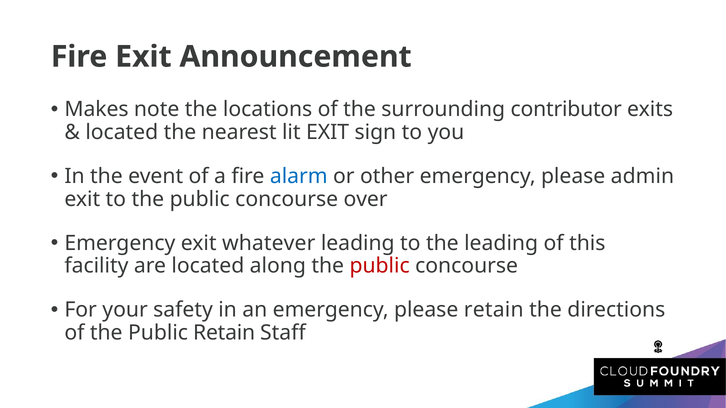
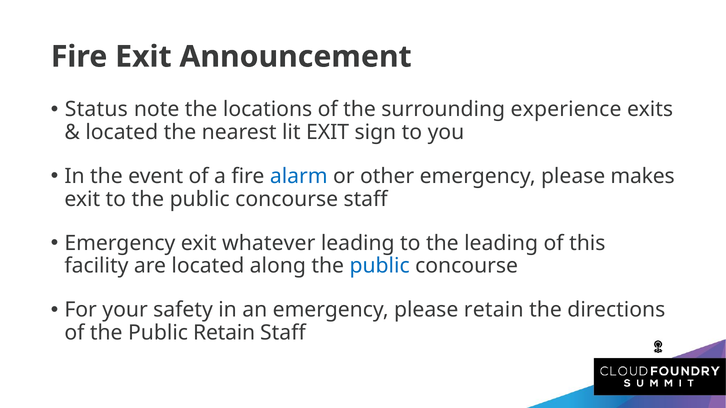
Makes: Makes -> Status
contributor: contributor -> experience
admin: admin -> makes
concourse over: over -> staff
public at (380, 266) colour: red -> blue
